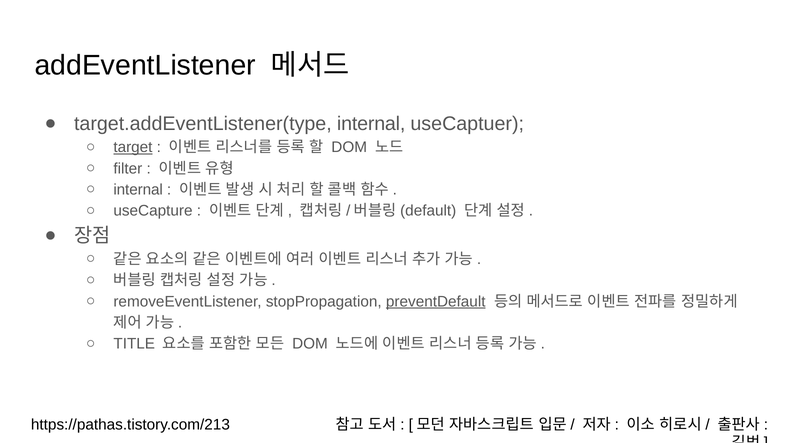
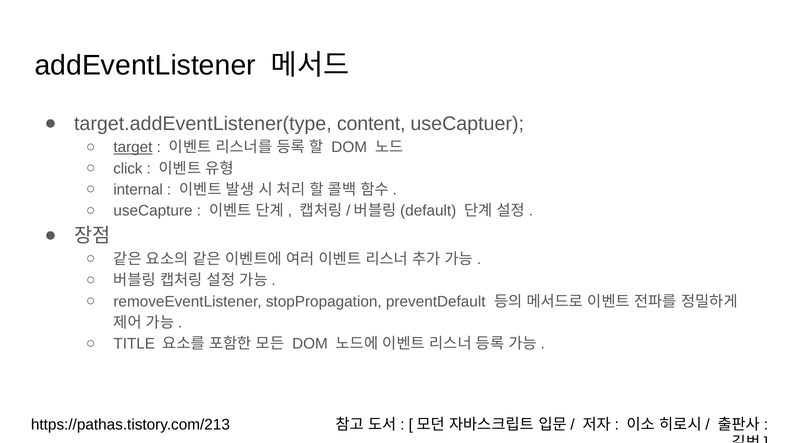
target.addEventListener(type internal: internal -> content
filter: filter -> click
preventDefault underline: present -> none
